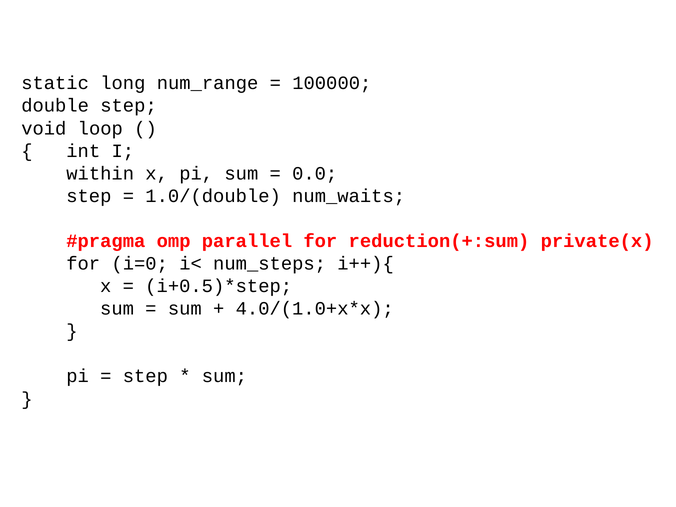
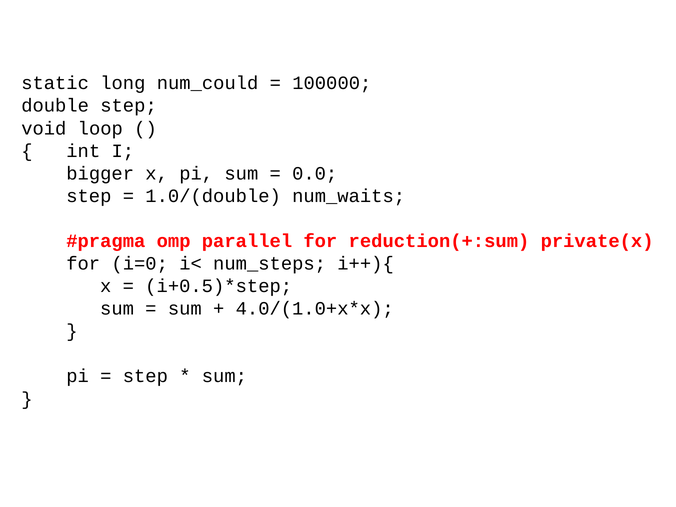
num_range: num_range -> num_could
within: within -> bigger
